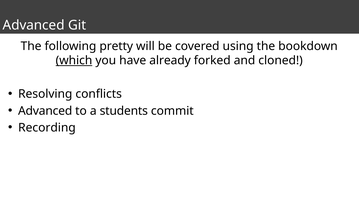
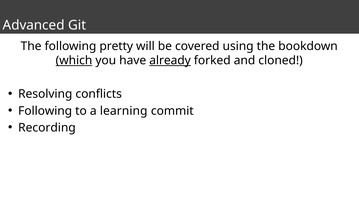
already underline: none -> present
Advanced at (45, 111): Advanced -> Following
students: students -> learning
